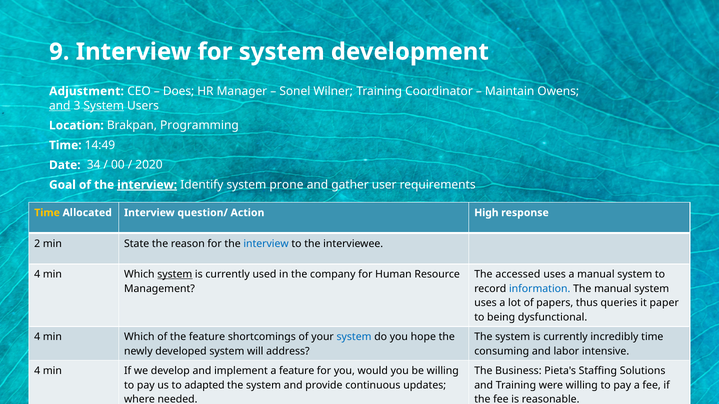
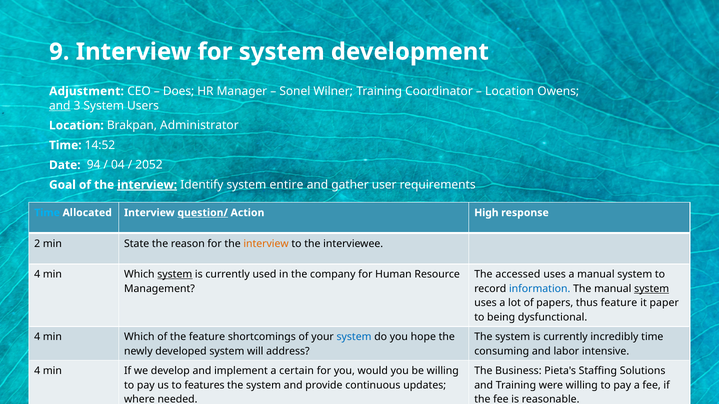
Maintain at (510, 91): Maintain -> Location
System at (104, 106) underline: present -> none
Programming: Programming -> Administrator
14:49: 14:49 -> 14:52
34: 34 -> 94
00: 00 -> 04
2020: 2020 -> 2052
prone: prone -> entire
Time at (47, 213) colour: yellow -> light blue
question/ underline: none -> present
interview at (266, 244) colour: blue -> orange
system at (652, 289) underline: none -> present
thus queries: queries -> feature
a feature: feature -> certain
adapted: adapted -> features
